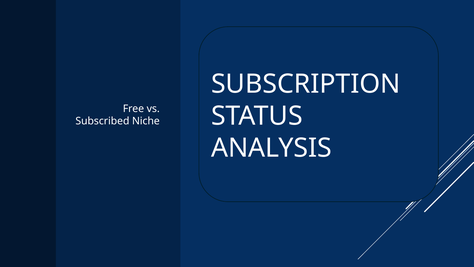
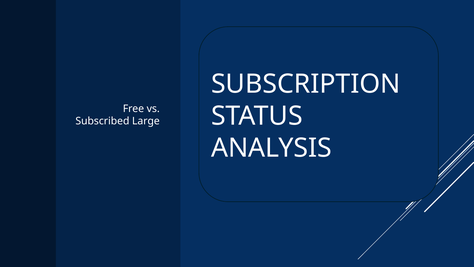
Niche: Niche -> Large
